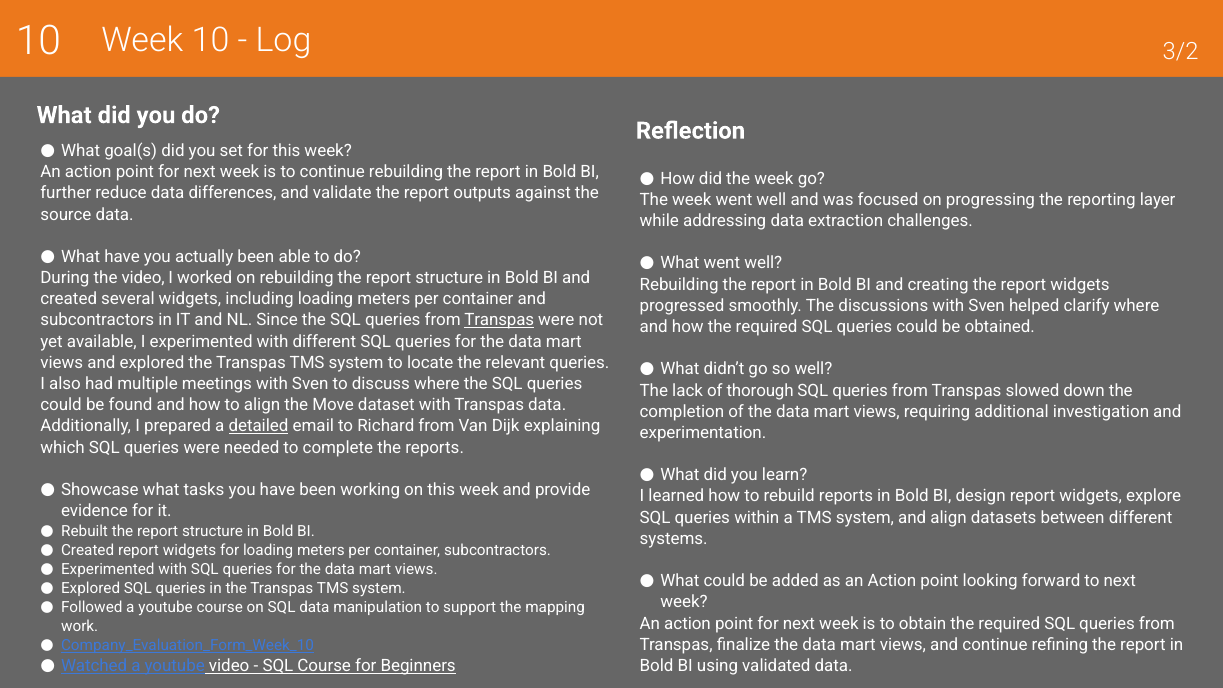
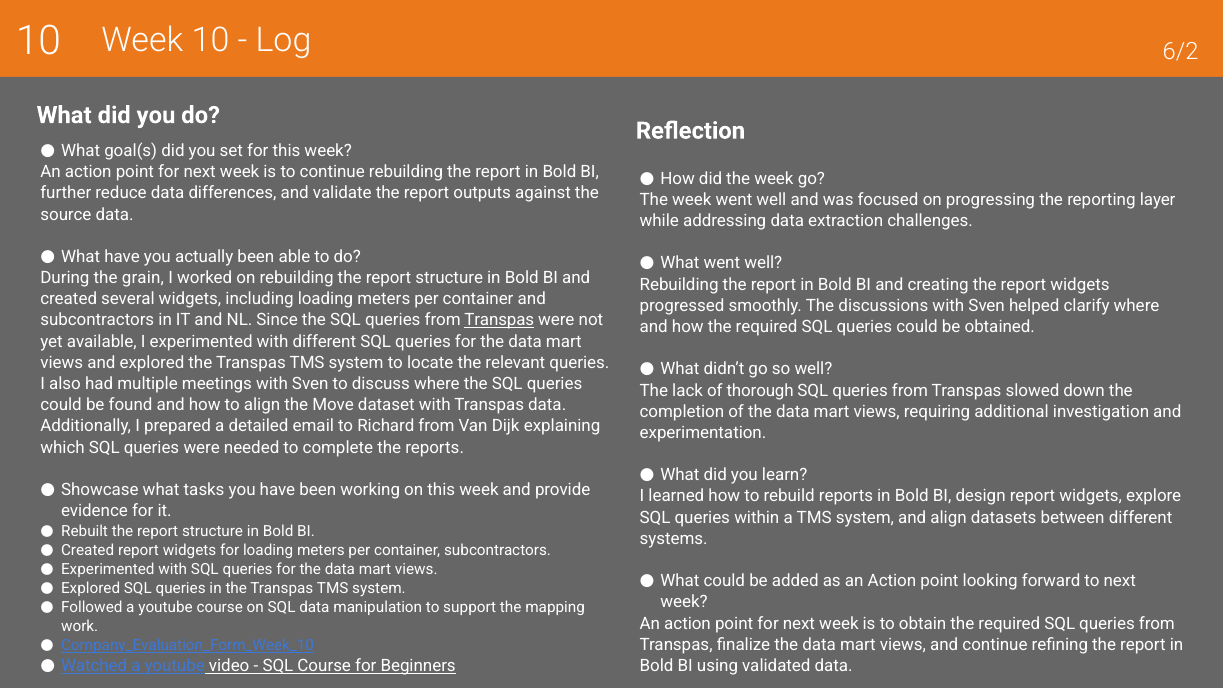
3/2: 3/2 -> 6/2
the video: video -> grain
detailed underline: present -> none
